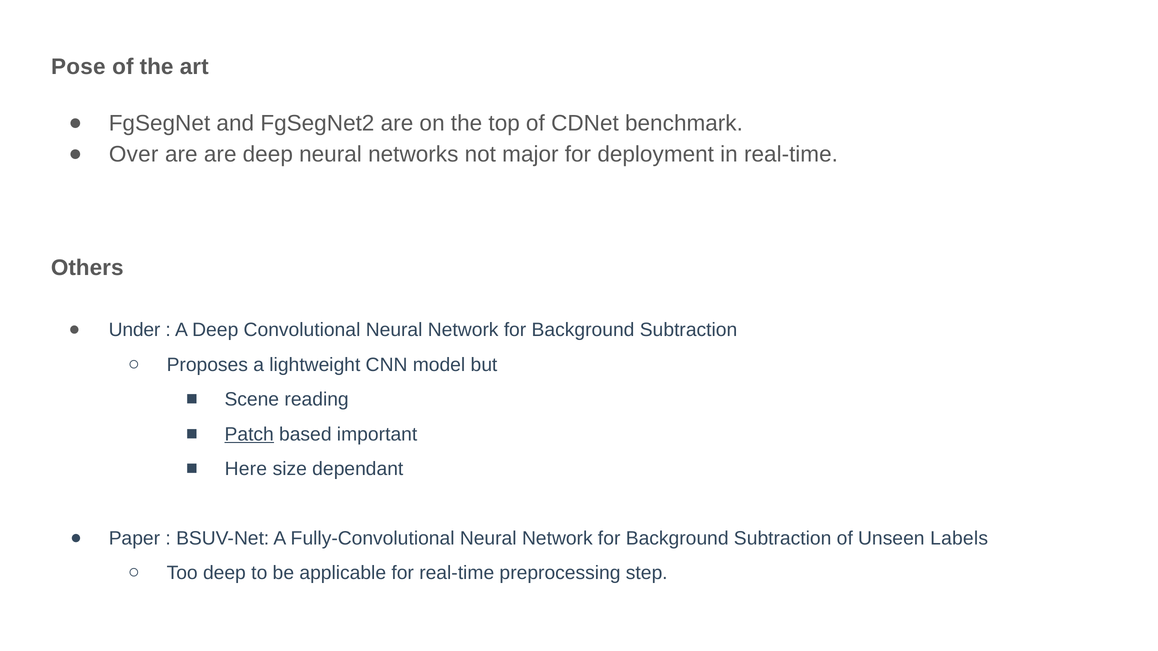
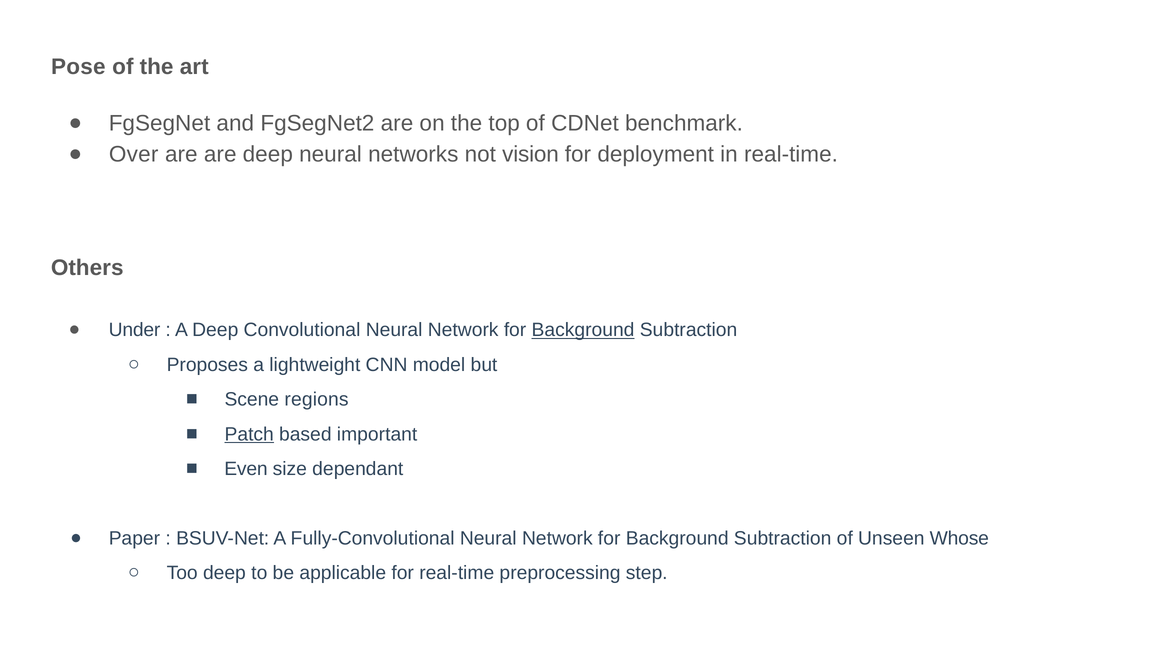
major: major -> vision
Background at (583, 330) underline: none -> present
reading: reading -> regions
Here: Here -> Even
Labels: Labels -> Whose
